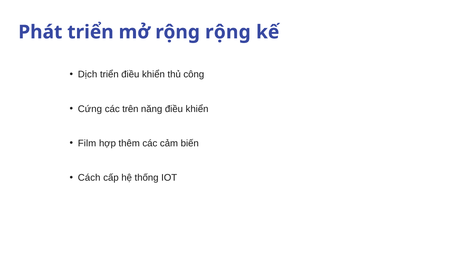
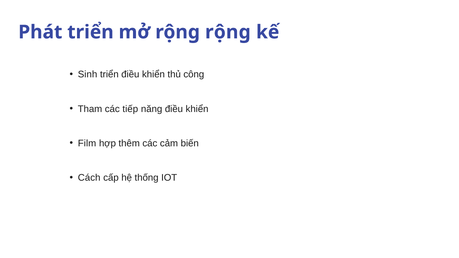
Dịch: Dịch -> Sinh
Cứng: Cứng -> Tham
trên: trên -> tiếp
